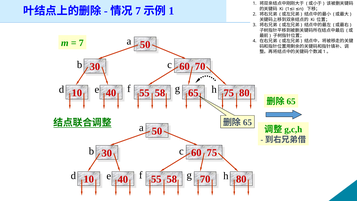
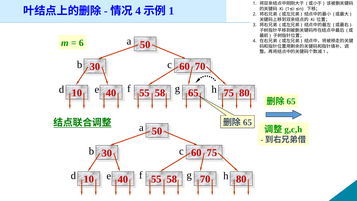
7 at (138, 11): 7 -> 4
7 at (81, 43): 7 -> 6
